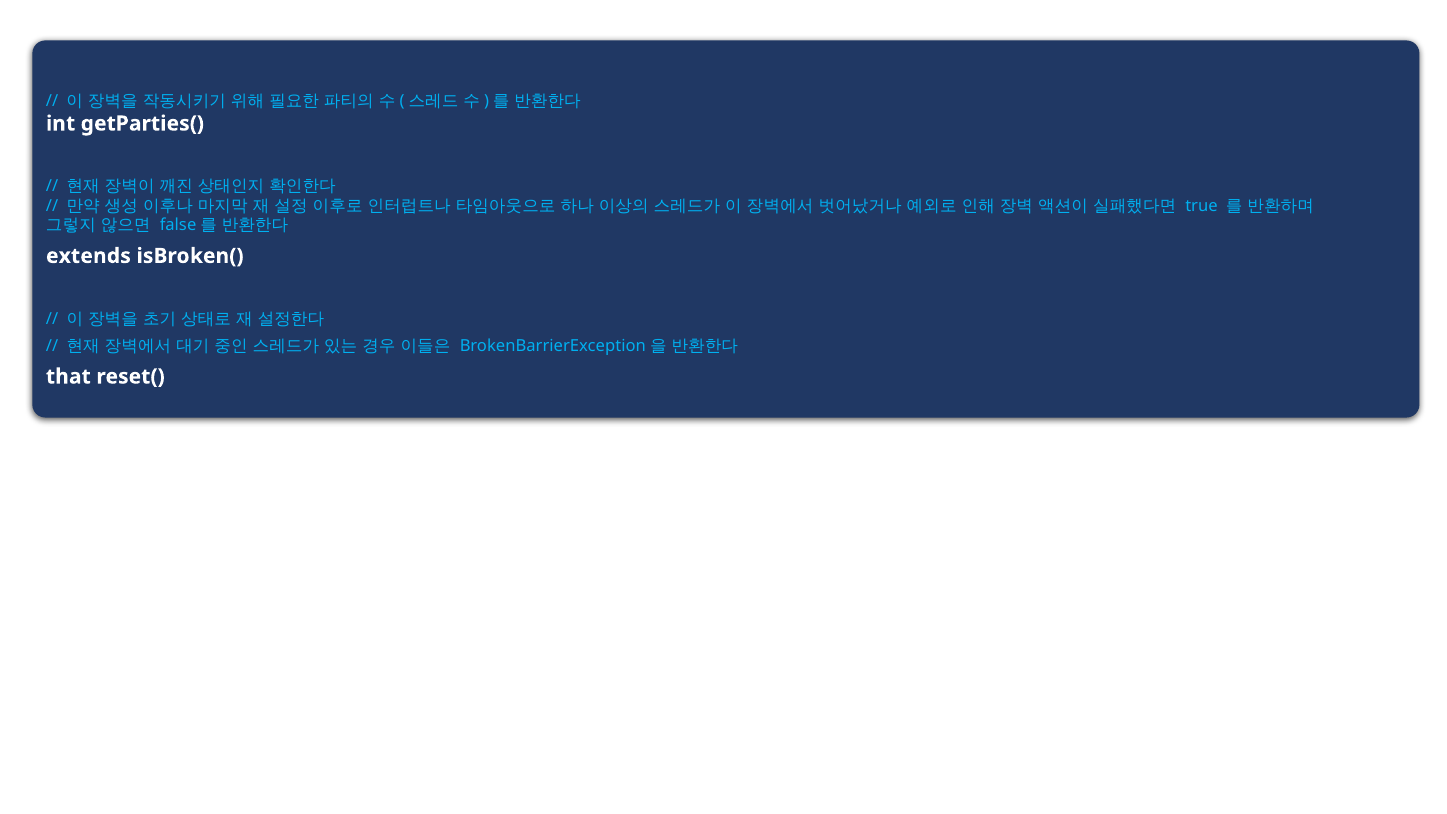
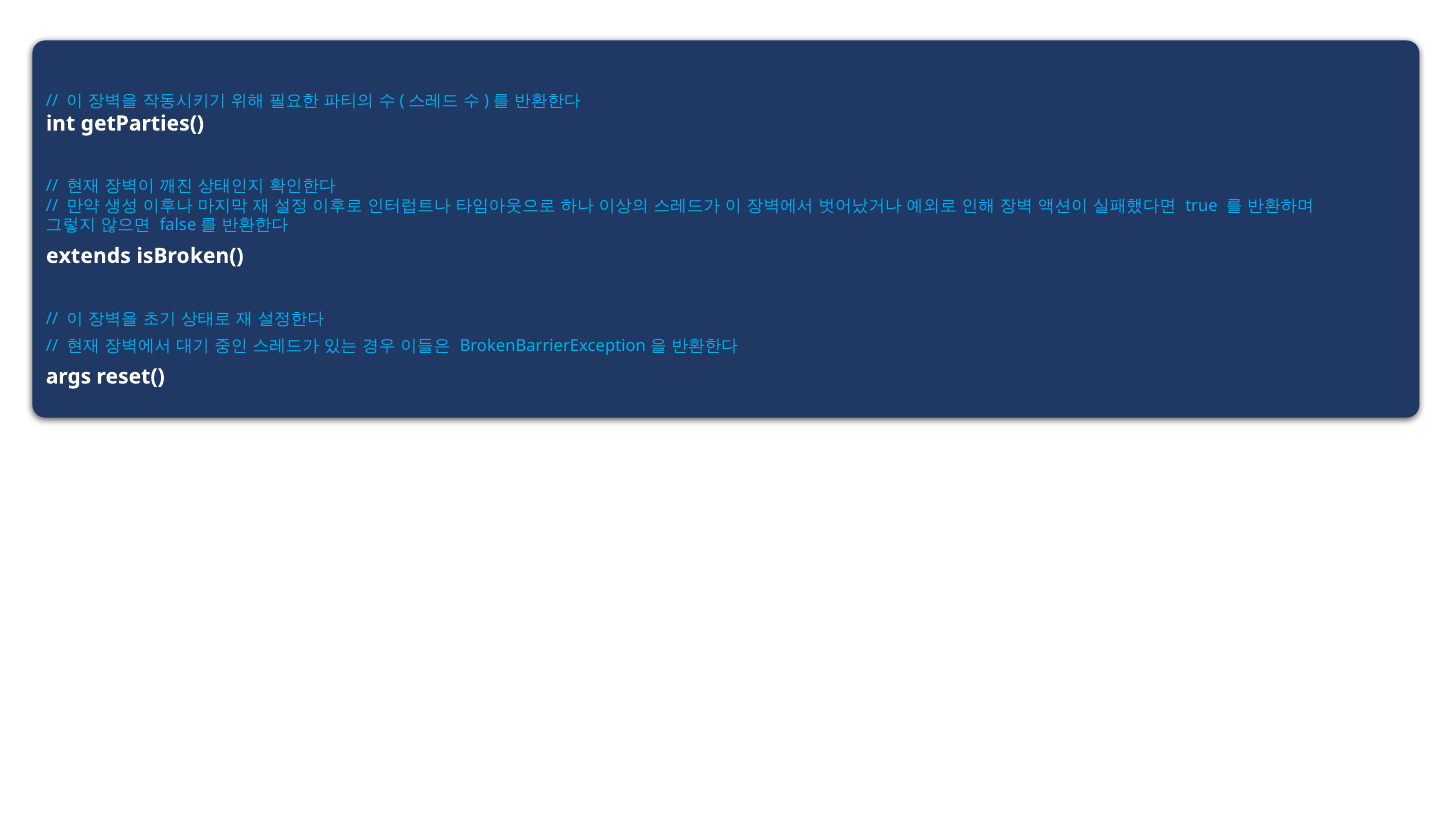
that: that -> args
